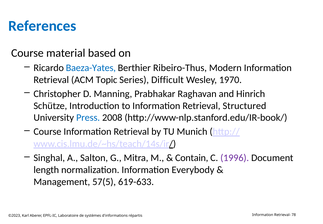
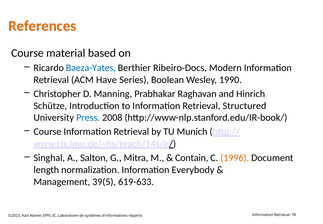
References colour: blue -> orange
Ribeiro-Thus: Ribeiro-Thus -> Ribeiro-Docs
Topic: Topic -> Have
Difficult: Difficult -> Boolean
1970: 1970 -> 1990
1996 colour: purple -> orange
57(5: 57(5 -> 39(5
